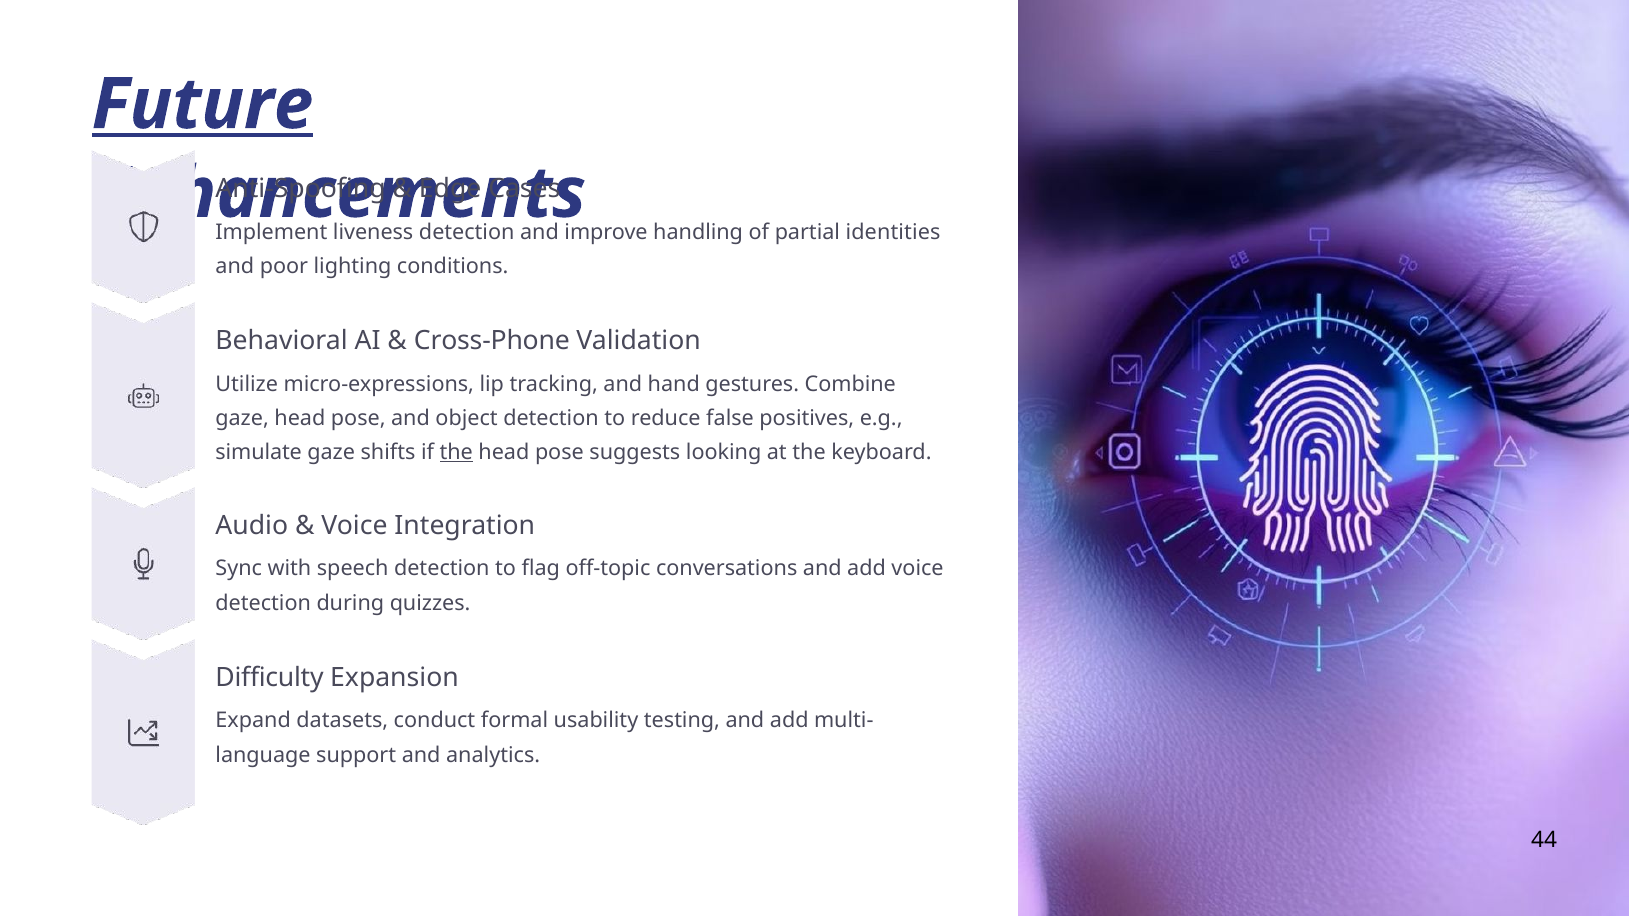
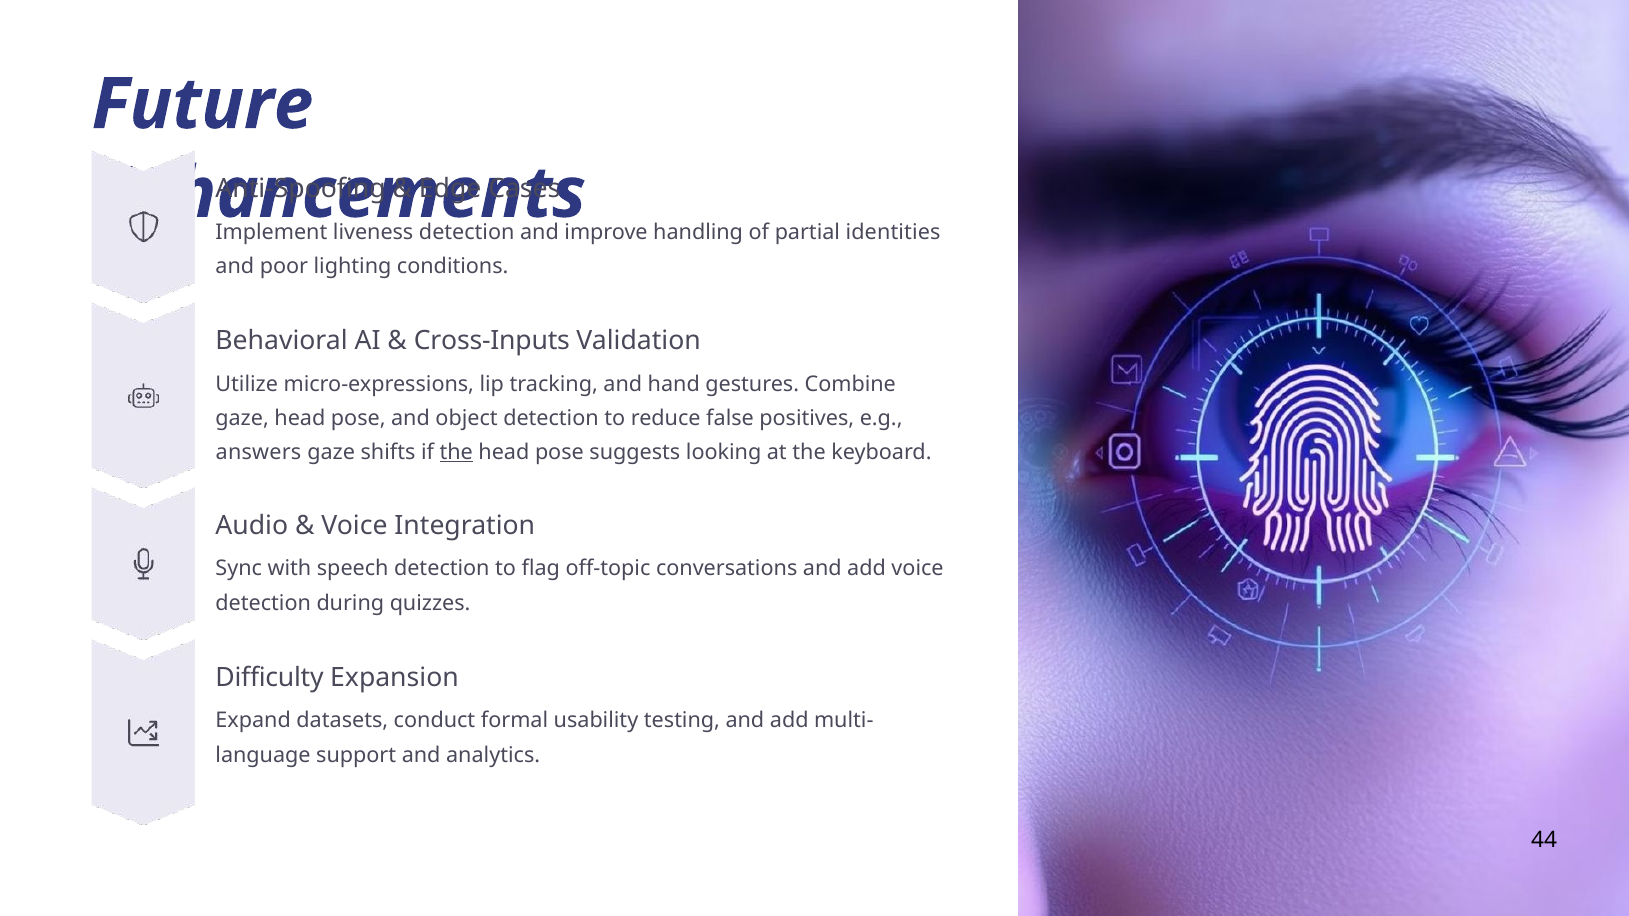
Future underline: present -> none
Cross-Phone: Cross-Phone -> Cross-Inputs
simulate: simulate -> answers
